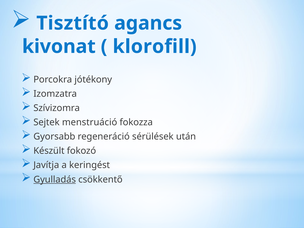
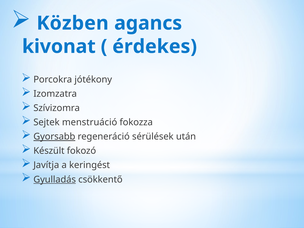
Tisztító: Tisztító -> Közben
klorofill: klorofill -> érdekes
Gyorsabb underline: none -> present
